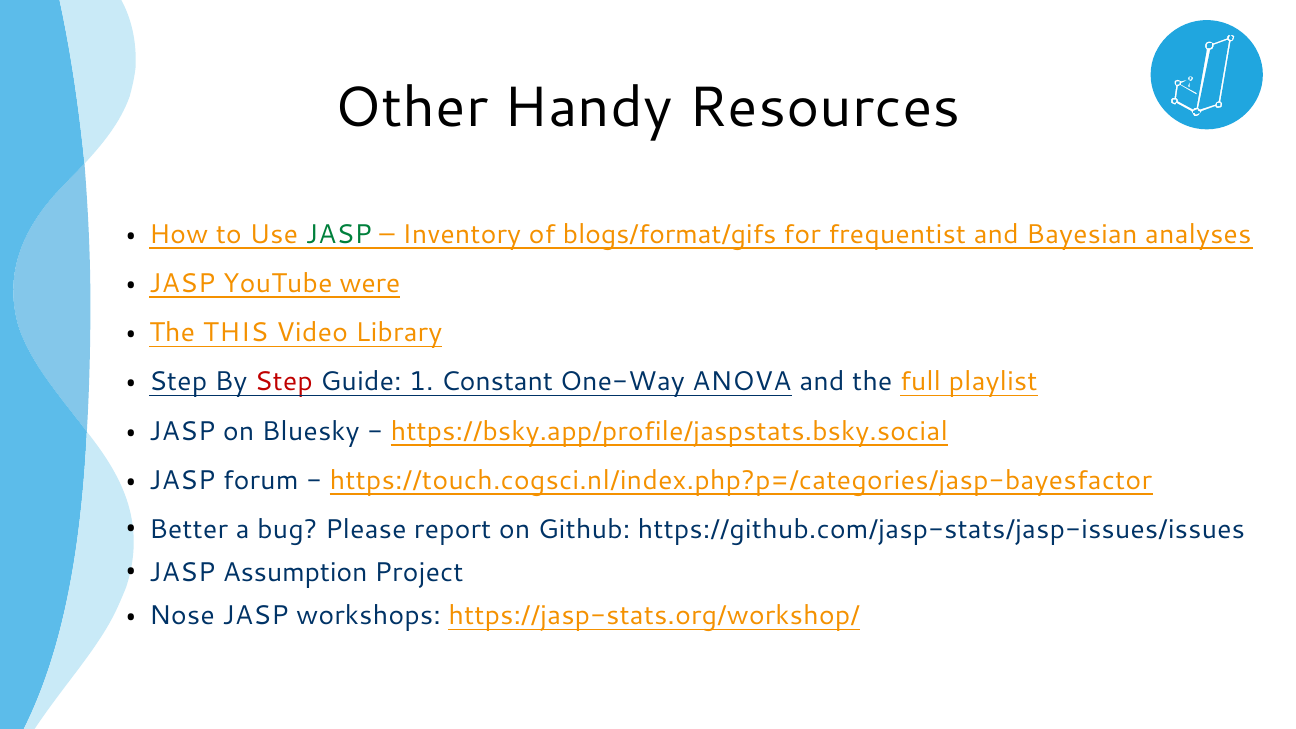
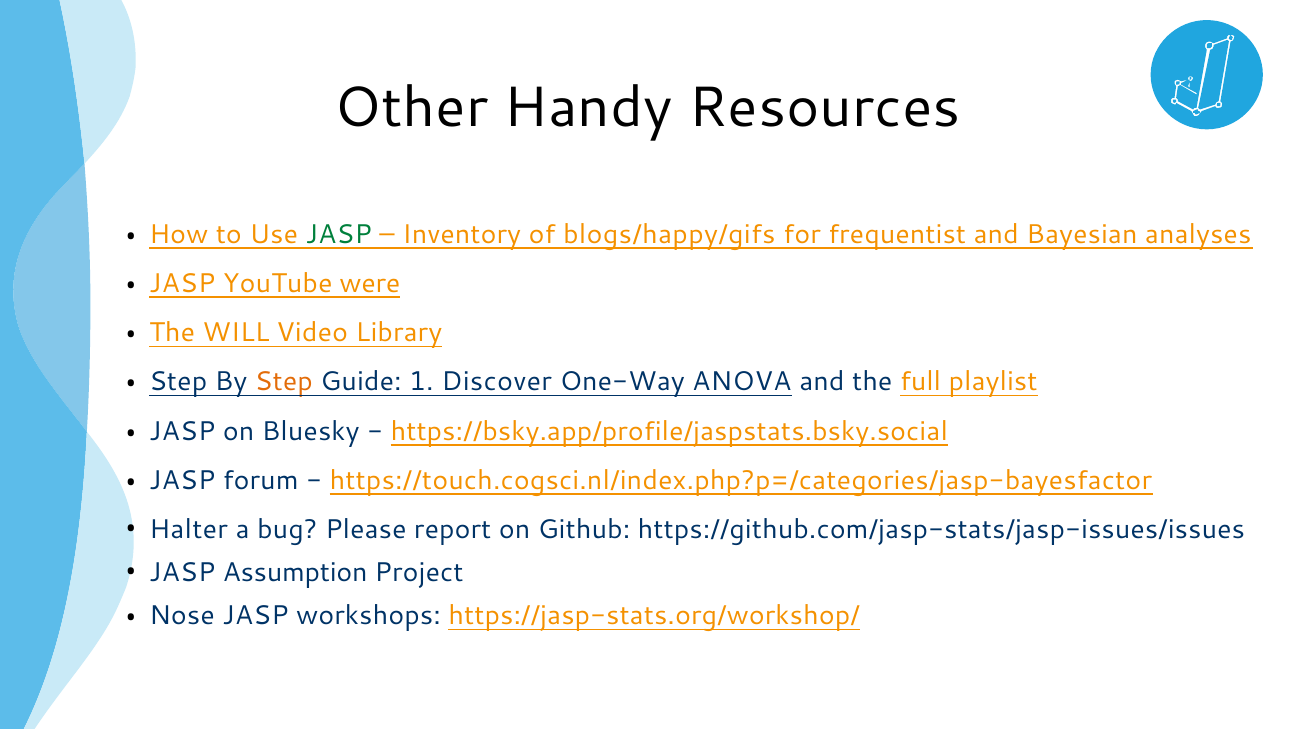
blogs/format/gifs: blogs/format/gifs -> blogs/happy/gifs
THIS: THIS -> WILL
Step at (284, 382) colour: red -> orange
Constant: Constant -> Discover
Better: Better -> Halter
